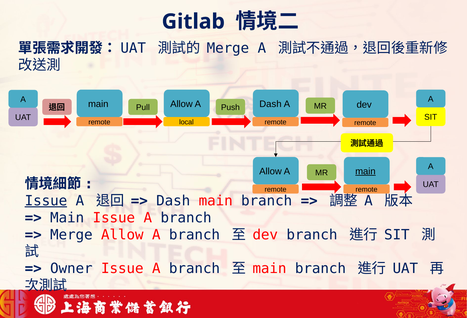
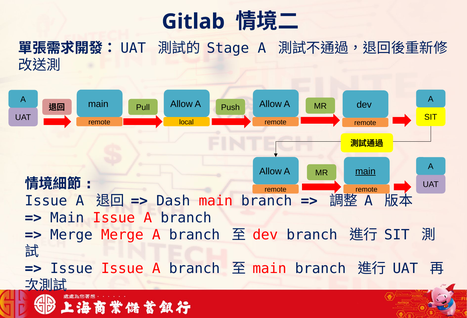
Merge at (228, 48): Merge -> Stage
Push Dash: Dash -> Allow
Issue at (46, 201) underline: present -> none
Merge Allow: Allow -> Merge
Owner at (71, 268): Owner -> Issue
